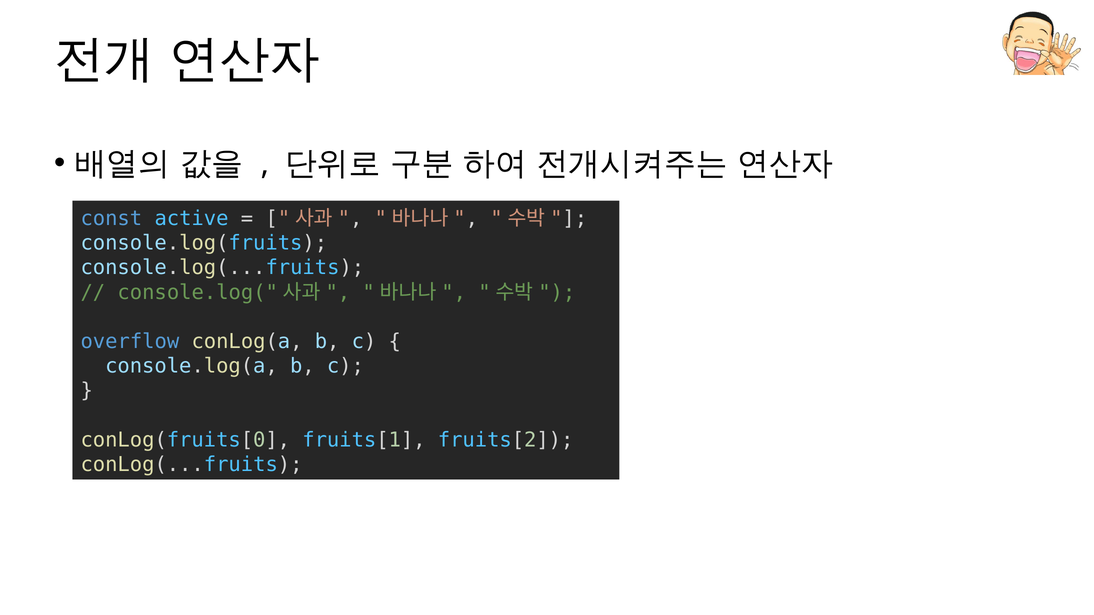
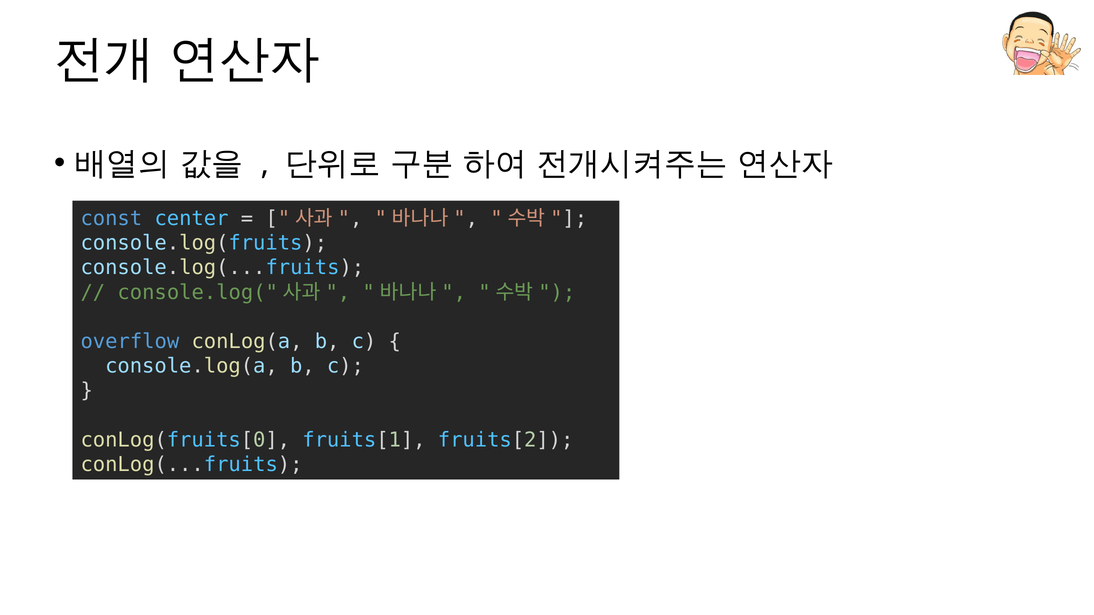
active: active -> center
